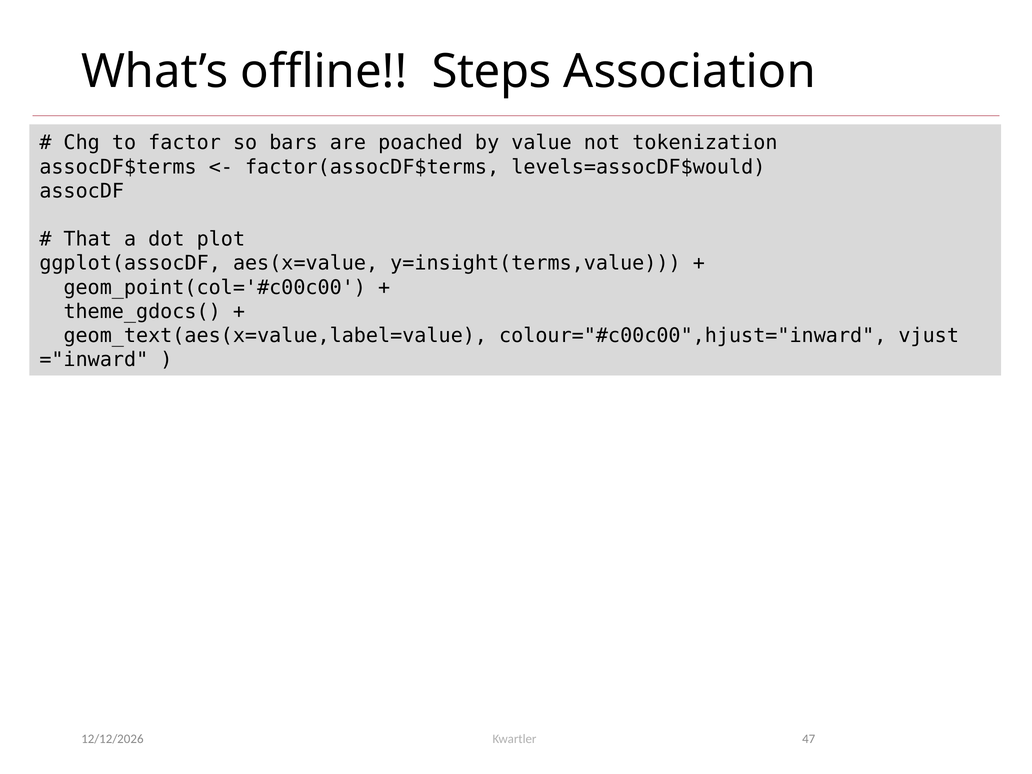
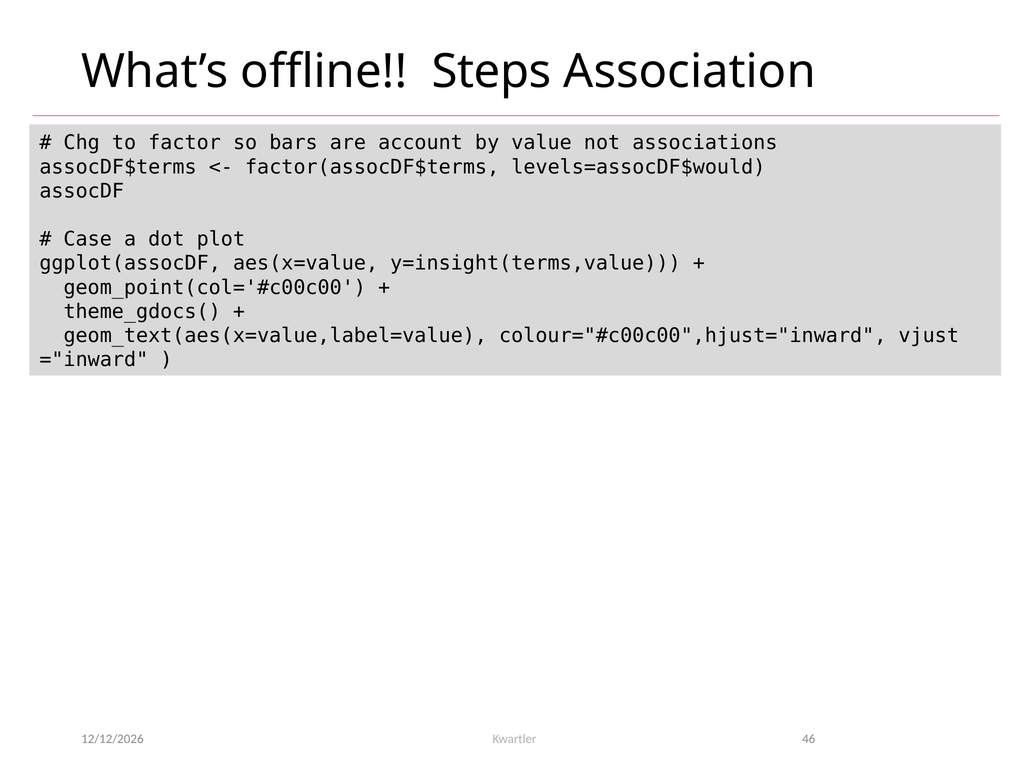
poached: poached -> account
tokenization: tokenization -> associations
That: That -> Case
47: 47 -> 46
